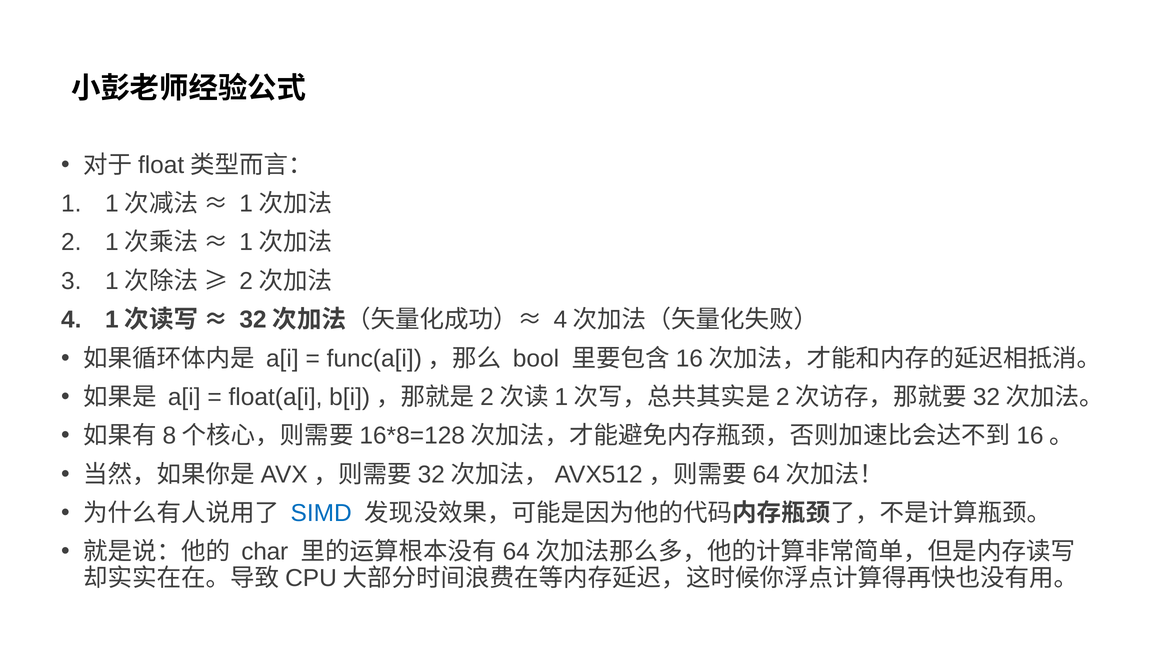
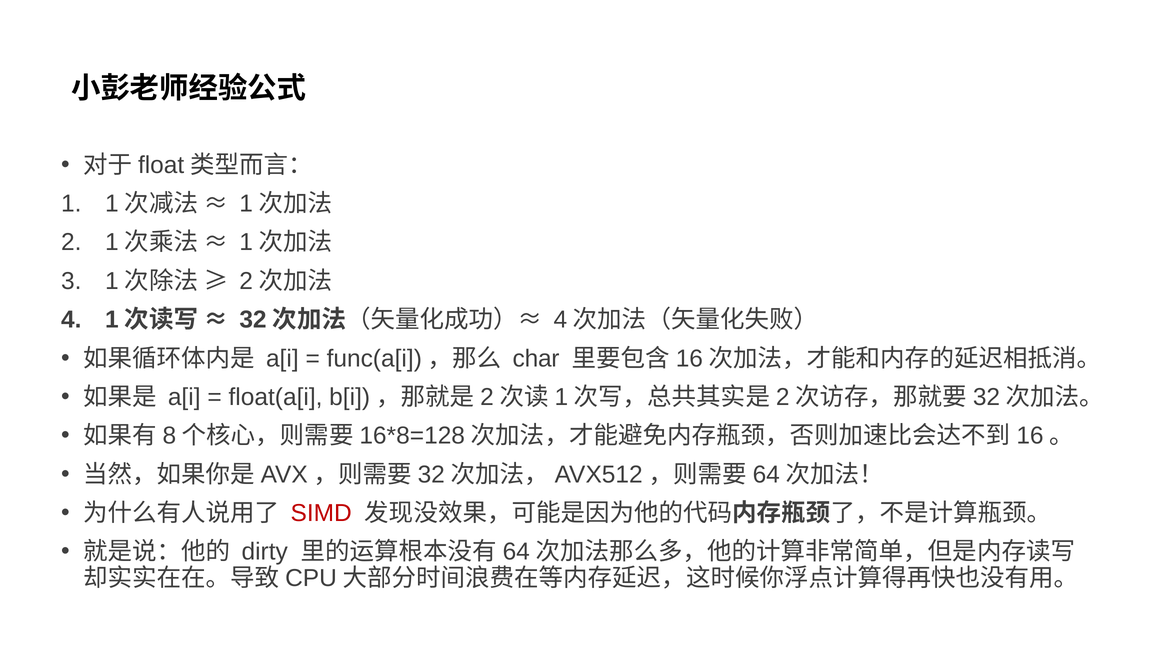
bool: bool -> char
SIMD colour: blue -> red
char: char -> dirty
